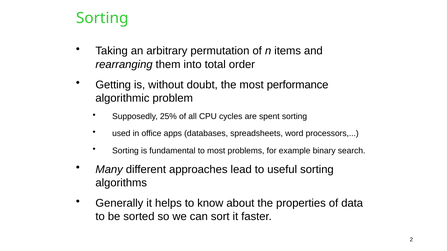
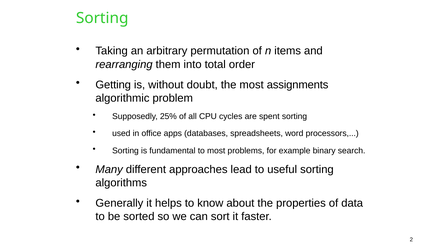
performance: performance -> assignments
